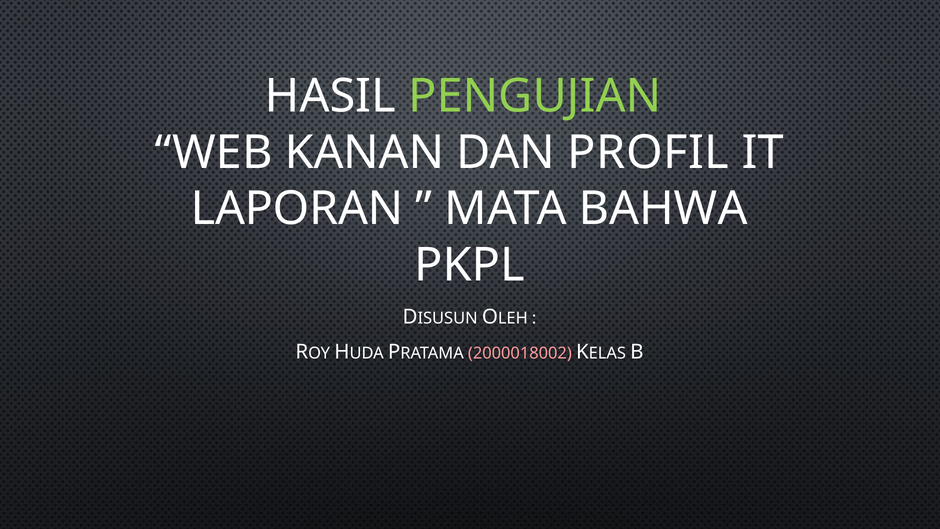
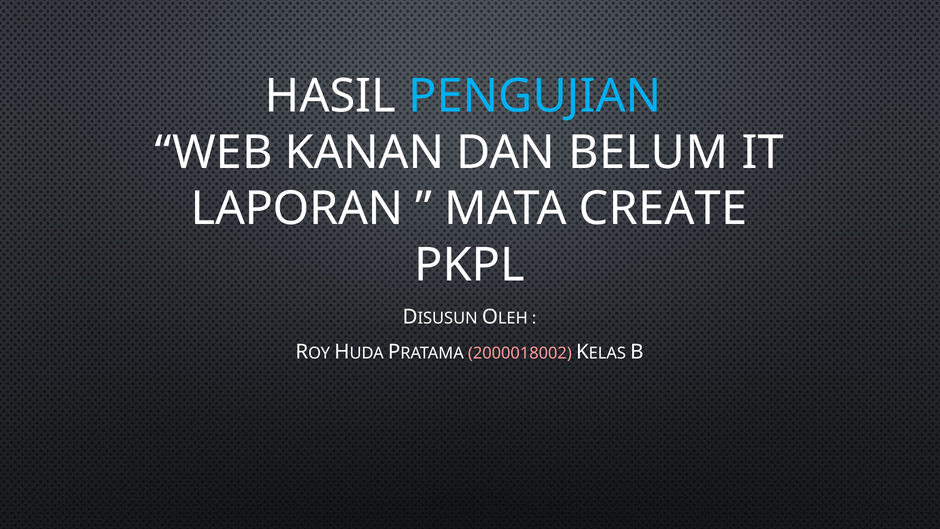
PENGUJIAN colour: light green -> light blue
PROFIL: PROFIL -> BELUM
BAHWA: BAHWA -> CREATE
